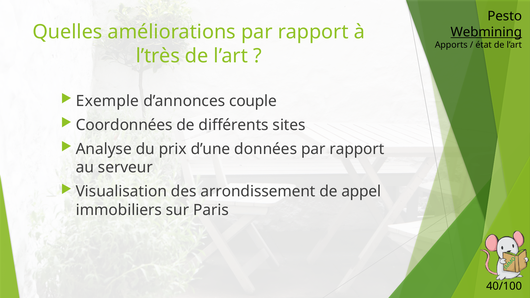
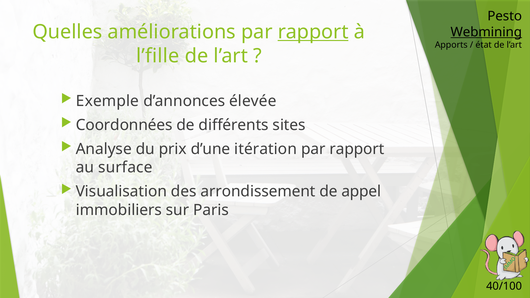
rapport at (313, 32) underline: none -> present
l’très: l’très -> l’fille
couple: couple -> élevée
données: données -> itération
serveur: serveur -> surface
